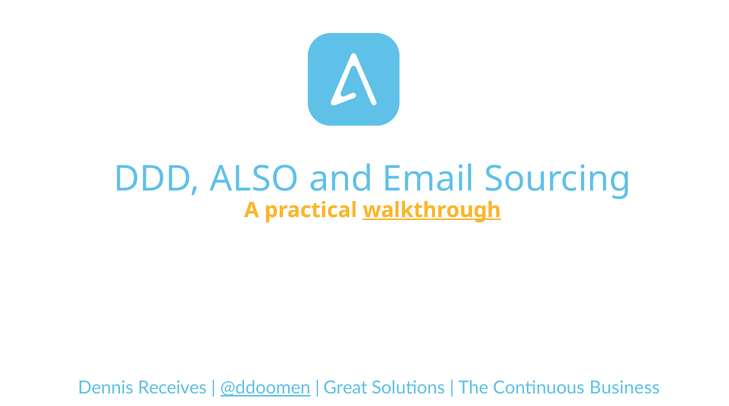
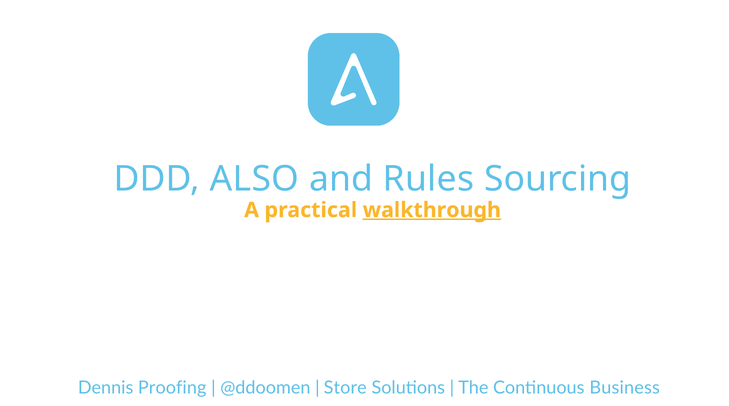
Email: Email -> Rules
Receives: Receives -> Proofing
@ddoomen underline: present -> none
Great: Great -> Store
